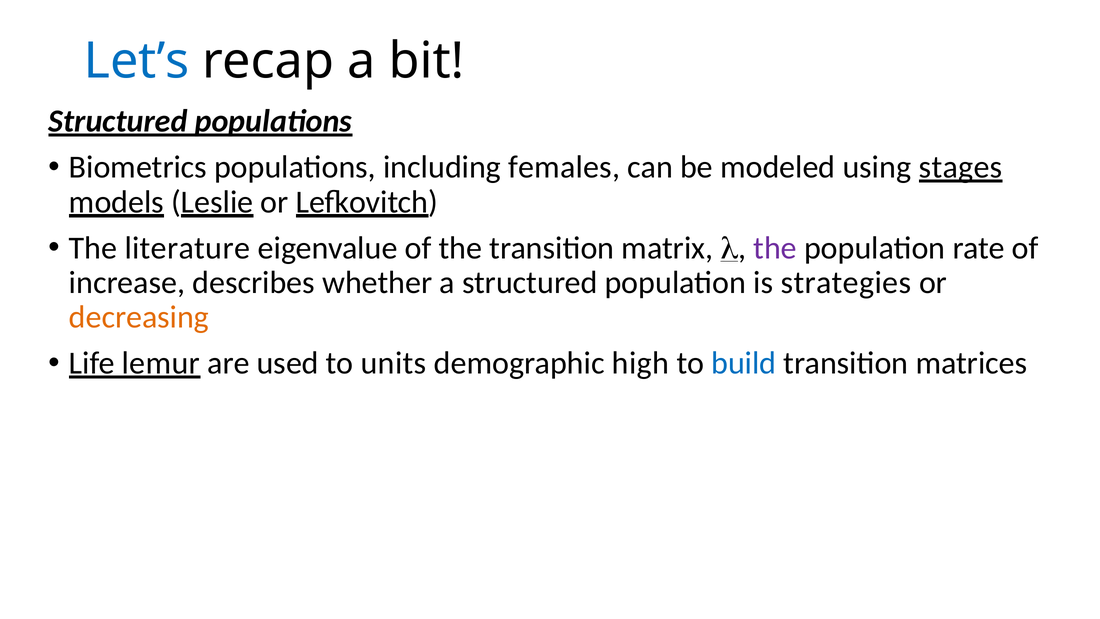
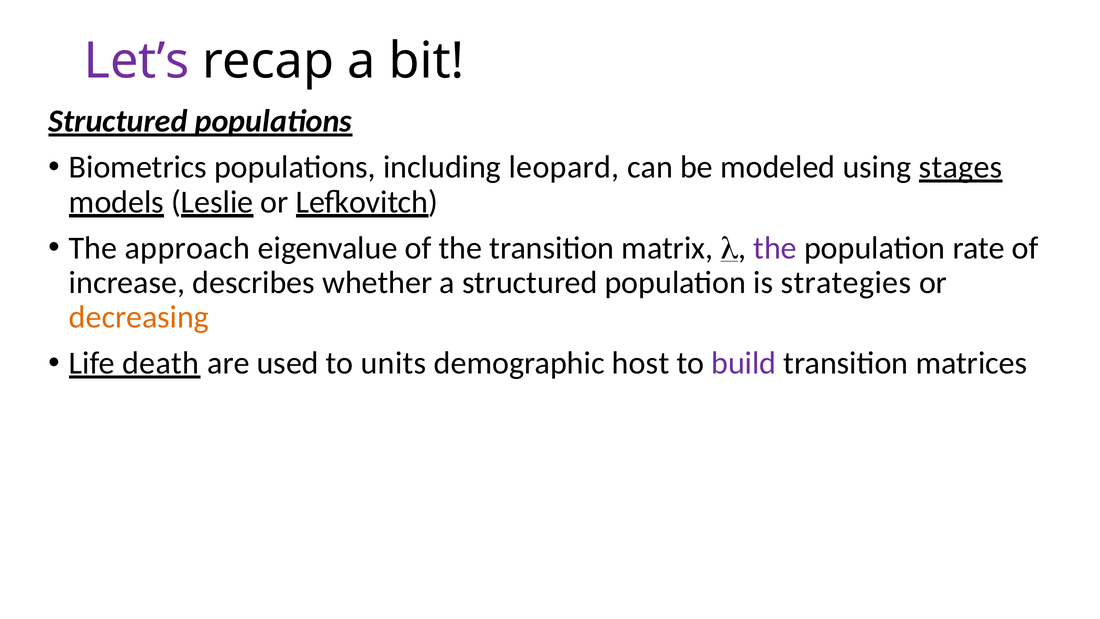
Let’s colour: blue -> purple
females: females -> leopard
literature: literature -> approach
Life lemur: lemur -> death
demographic high: high -> host
build colour: blue -> purple
